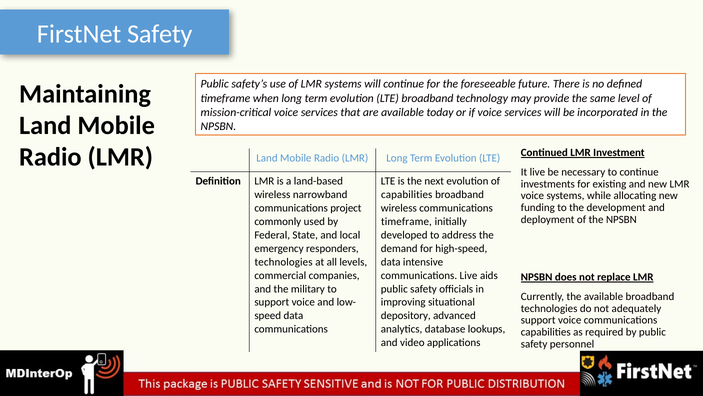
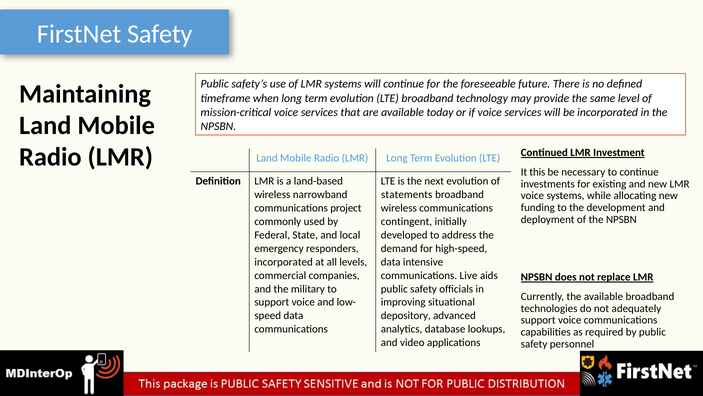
It live: live -> this
capabilities at (407, 194): capabilities -> statements
timeframe at (406, 221): timeframe -> contingent
technologies at (284, 262): technologies -> incorporated
